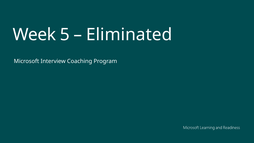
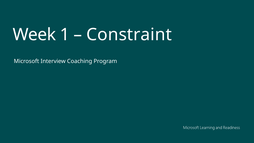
5: 5 -> 1
Eliminated: Eliminated -> Constraint
